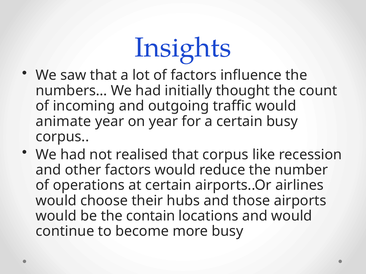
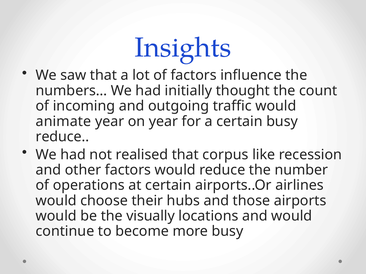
corpus at (62, 137): corpus -> reduce
contain: contain -> visually
